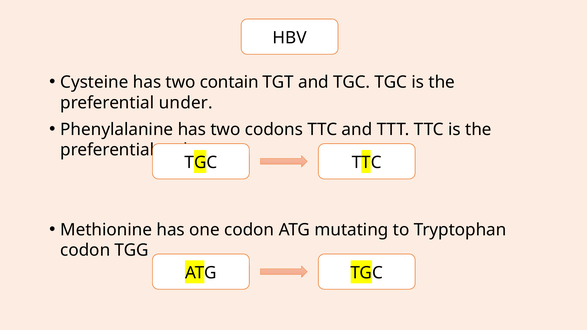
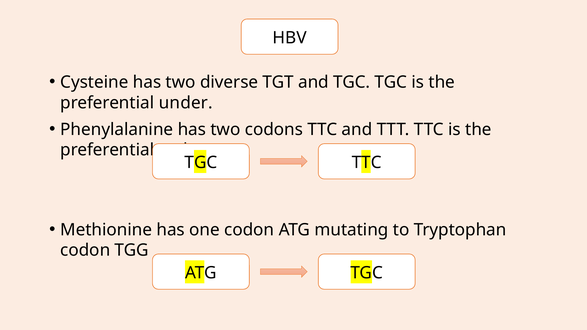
contain: contain -> diverse
